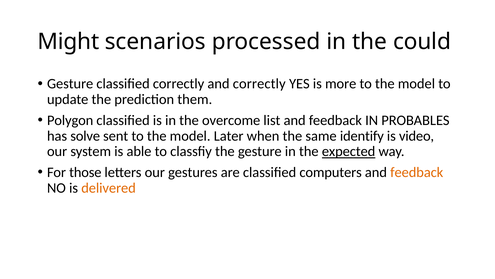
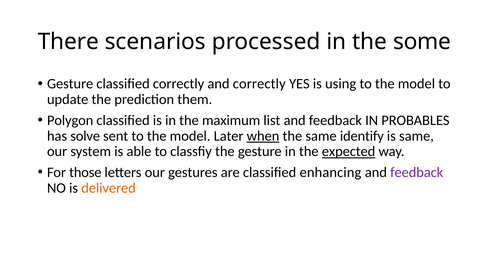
Might: Might -> There
could: could -> some
more: more -> using
overcome: overcome -> maximum
when underline: none -> present
is video: video -> same
computers: computers -> enhancing
feedback at (417, 172) colour: orange -> purple
